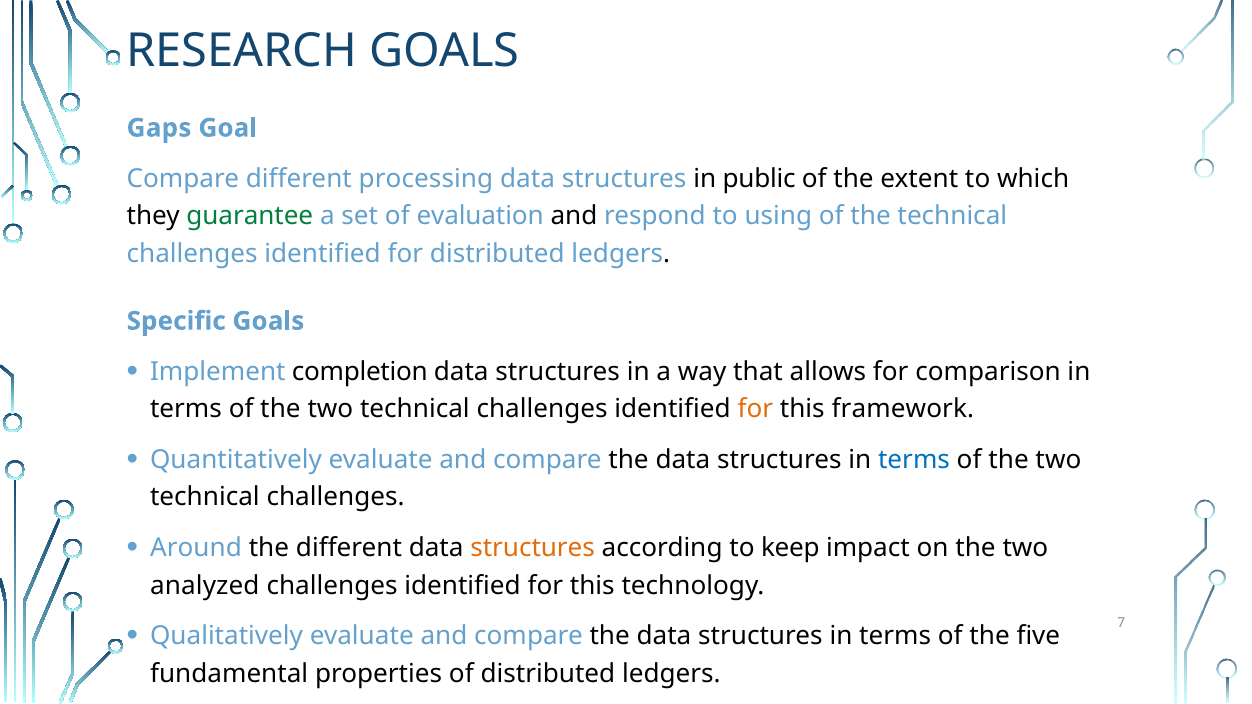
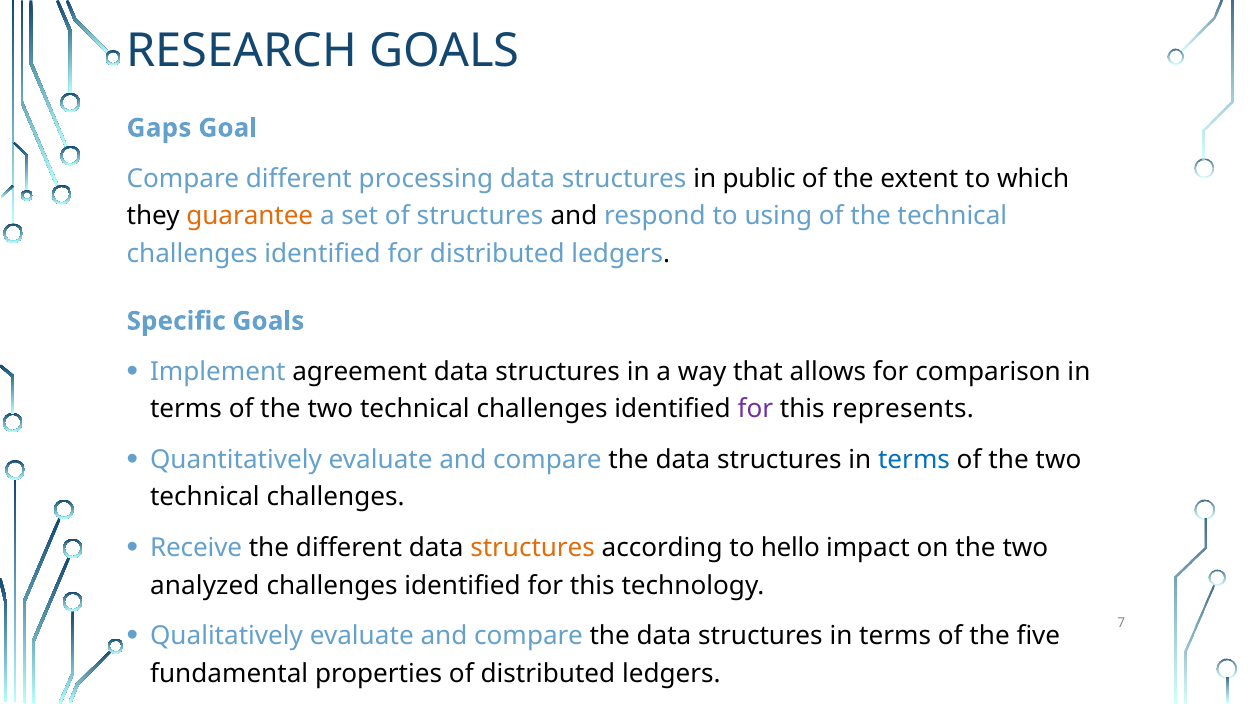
guarantee colour: green -> orange
of evaluation: evaluation -> structures
completion: completion -> agreement
for at (755, 409) colour: orange -> purple
framework: framework -> represents
Around: Around -> Receive
keep: keep -> hello
